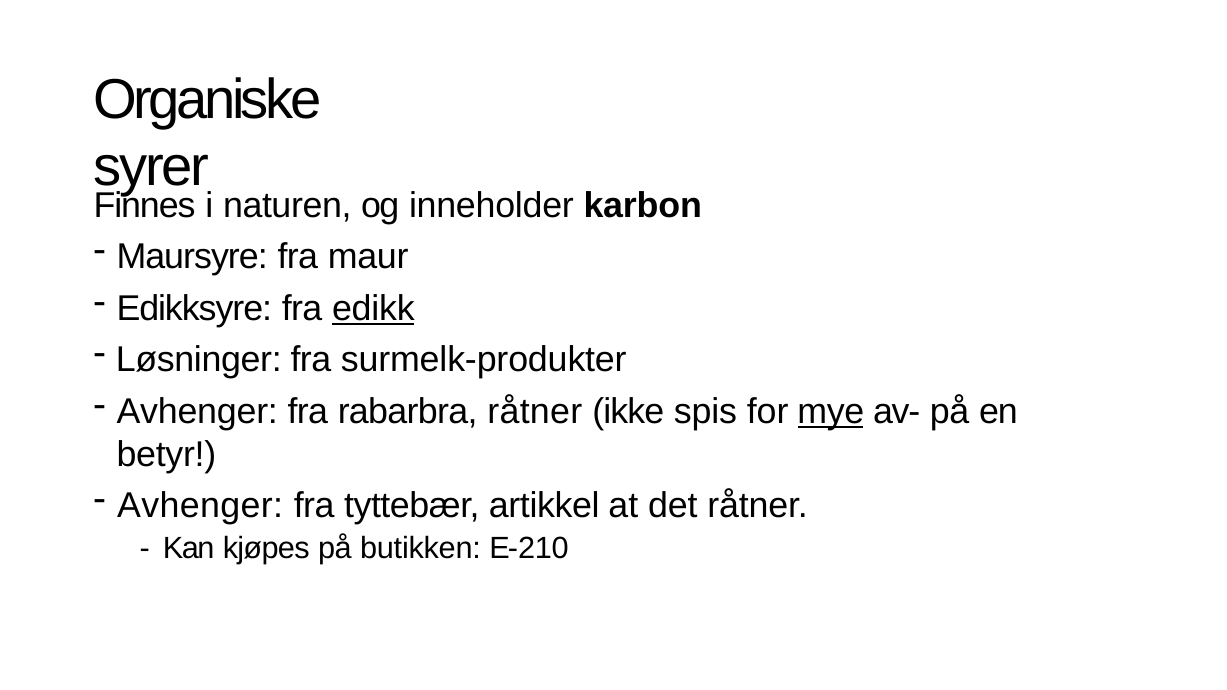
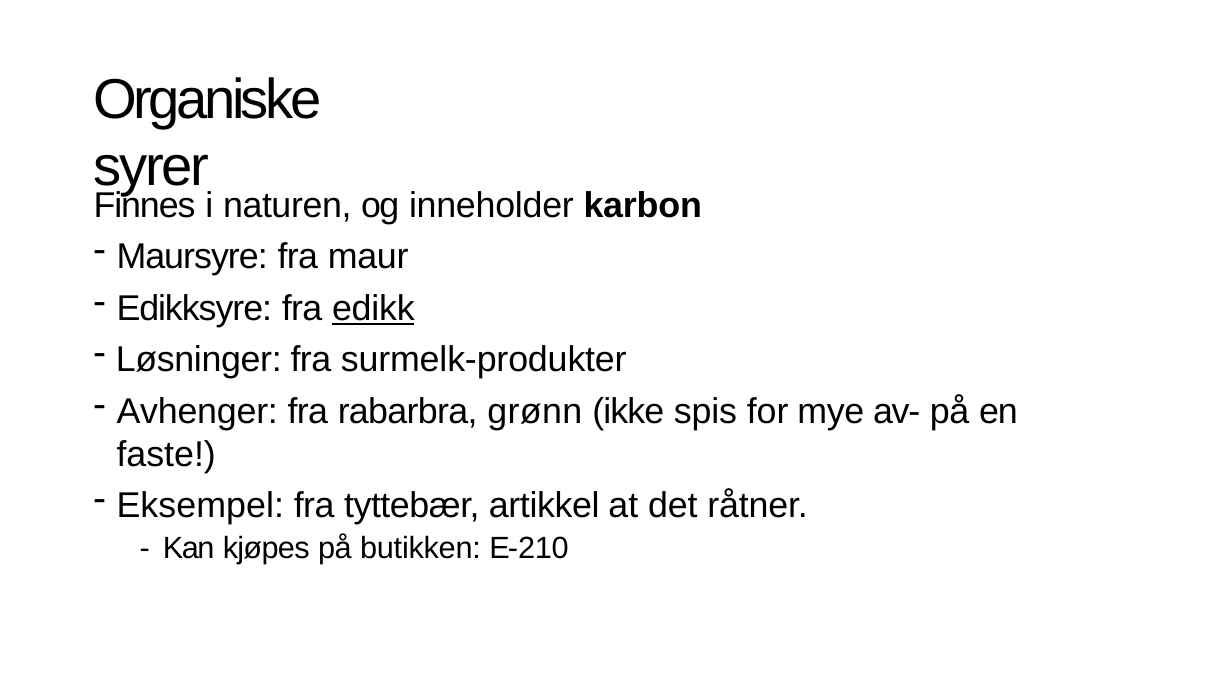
rabarbra råtner: råtner -> grønn
mye underline: present -> none
betyr: betyr -> faste
Avhenger at (200, 506): Avhenger -> Eksempel
